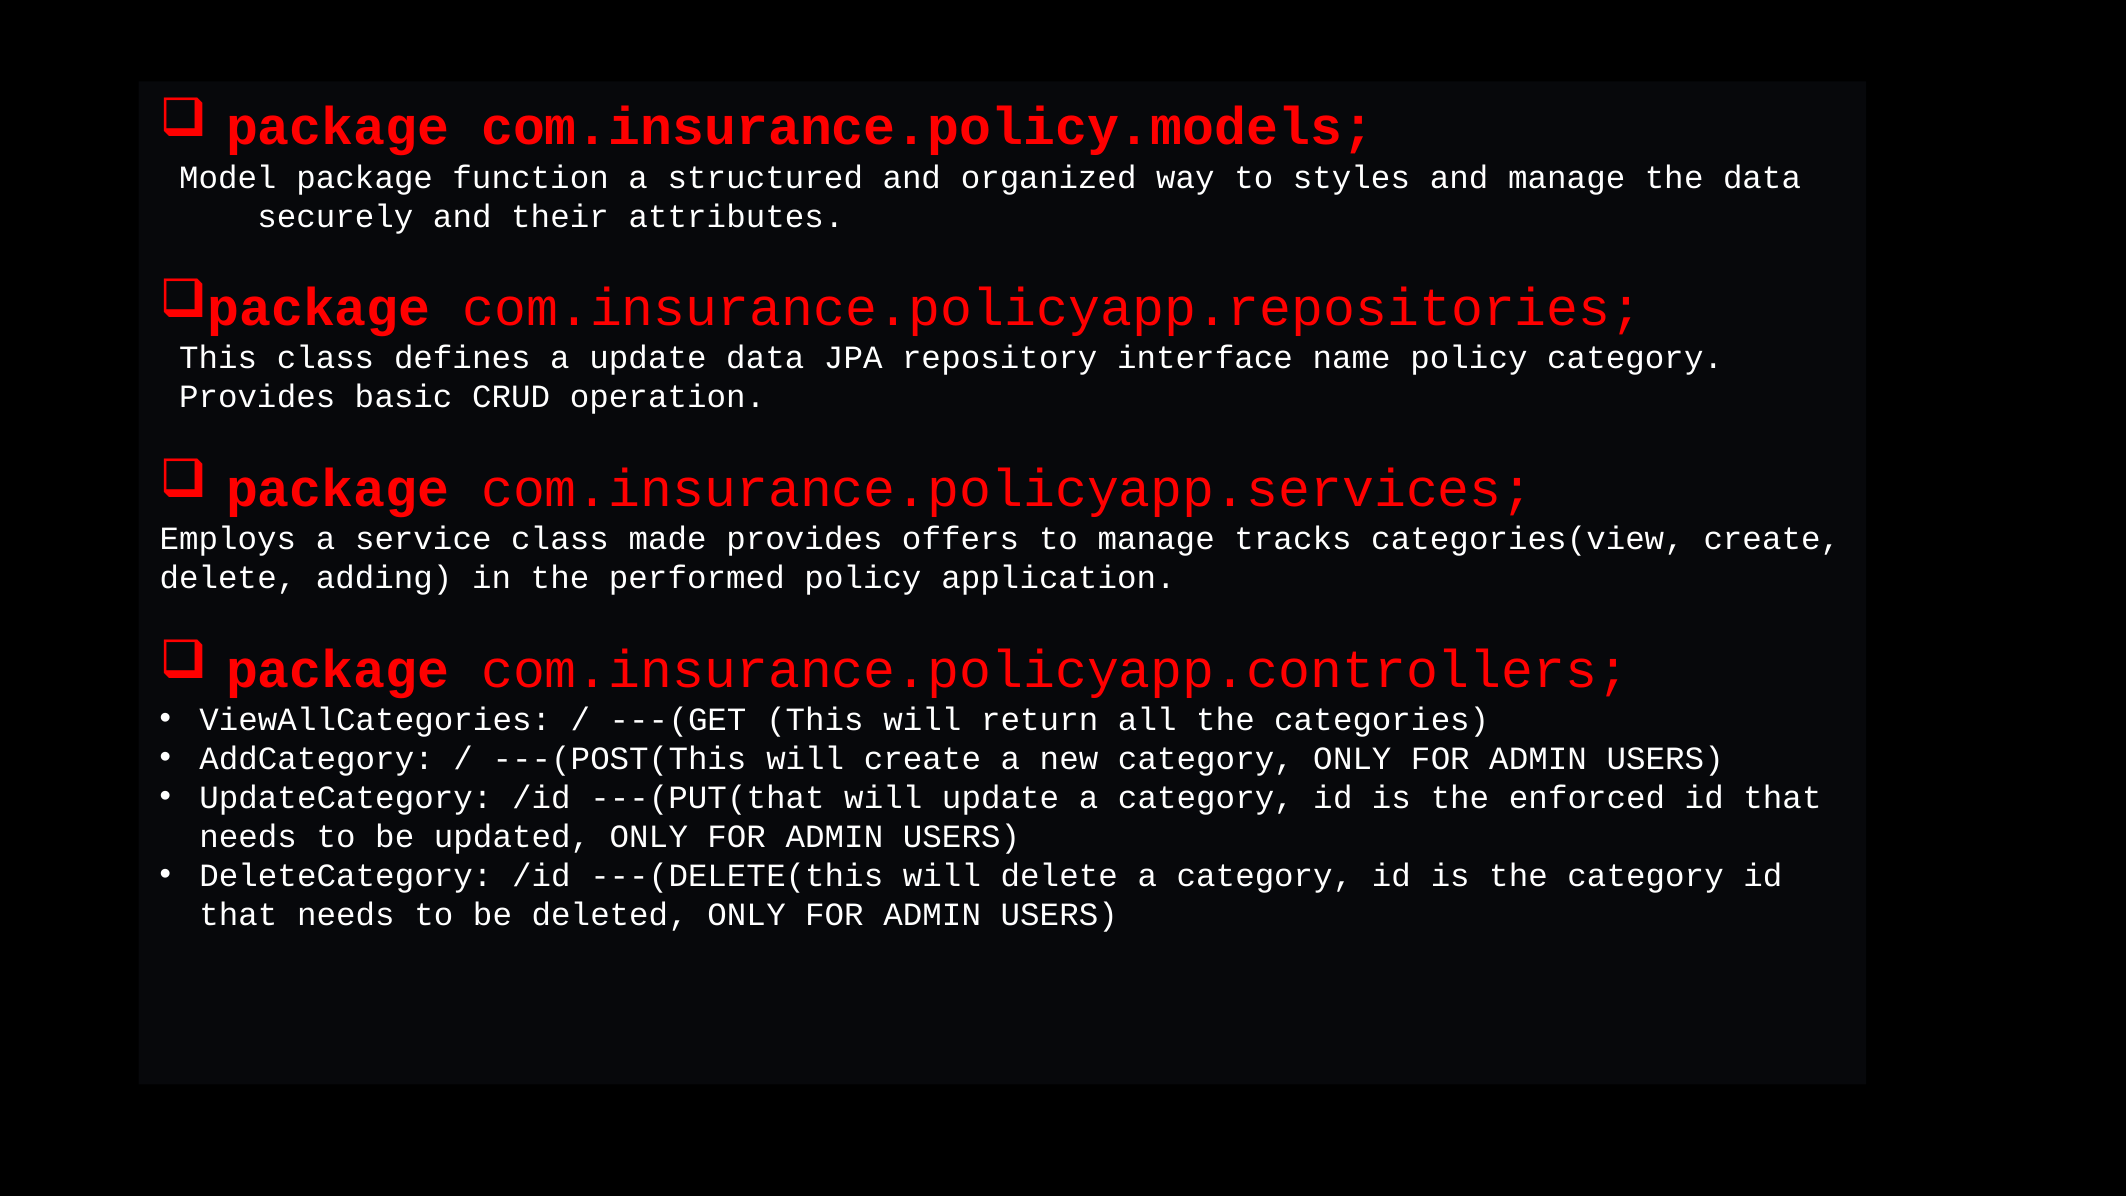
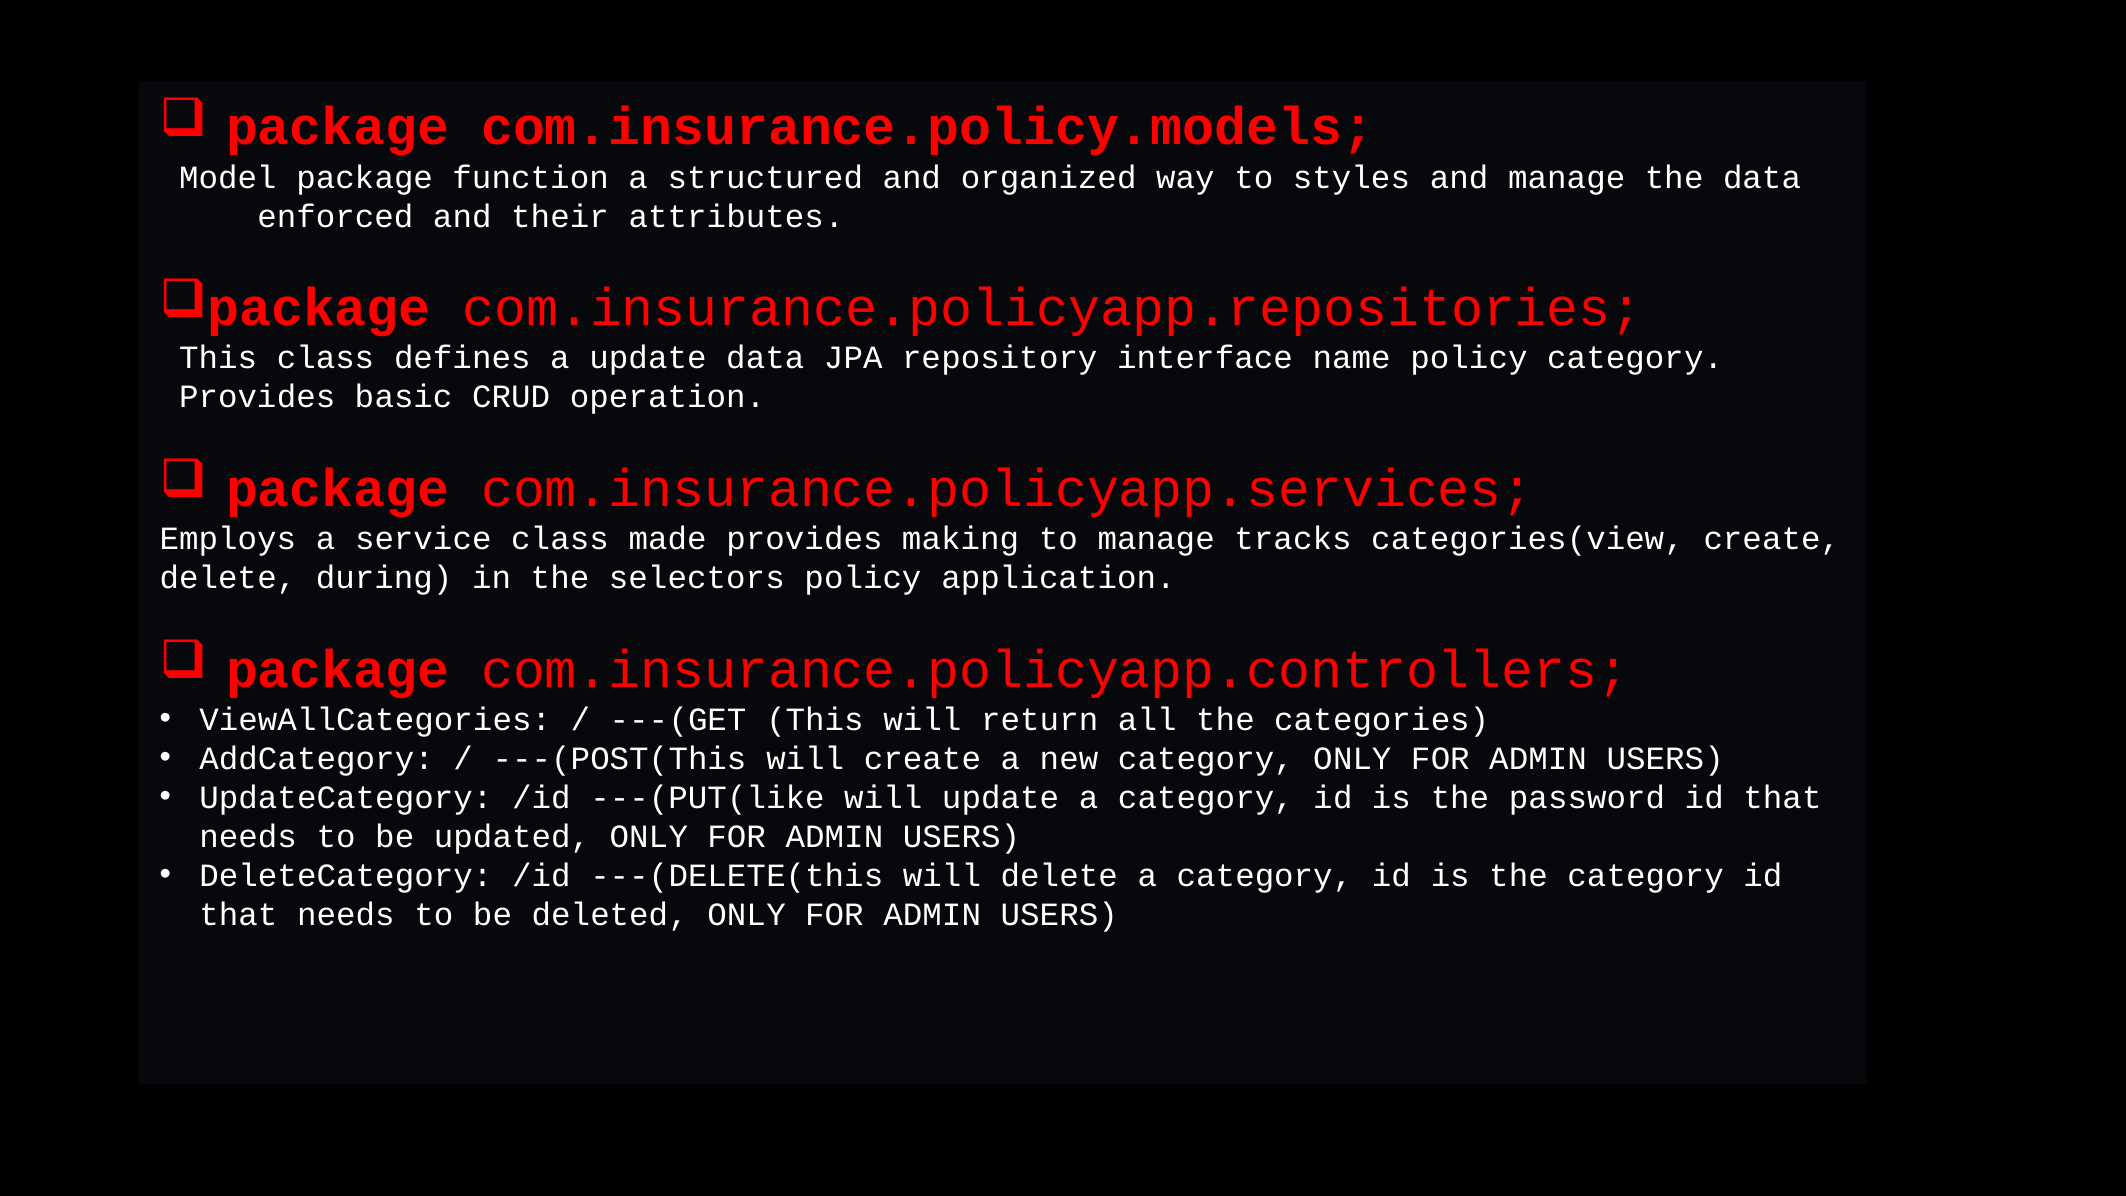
securely: securely -> enforced
offers: offers -> making
adding: adding -> during
performed: performed -> selectors
---(PUT(that: ---(PUT(that -> ---(PUT(like
enforced: enforced -> password
